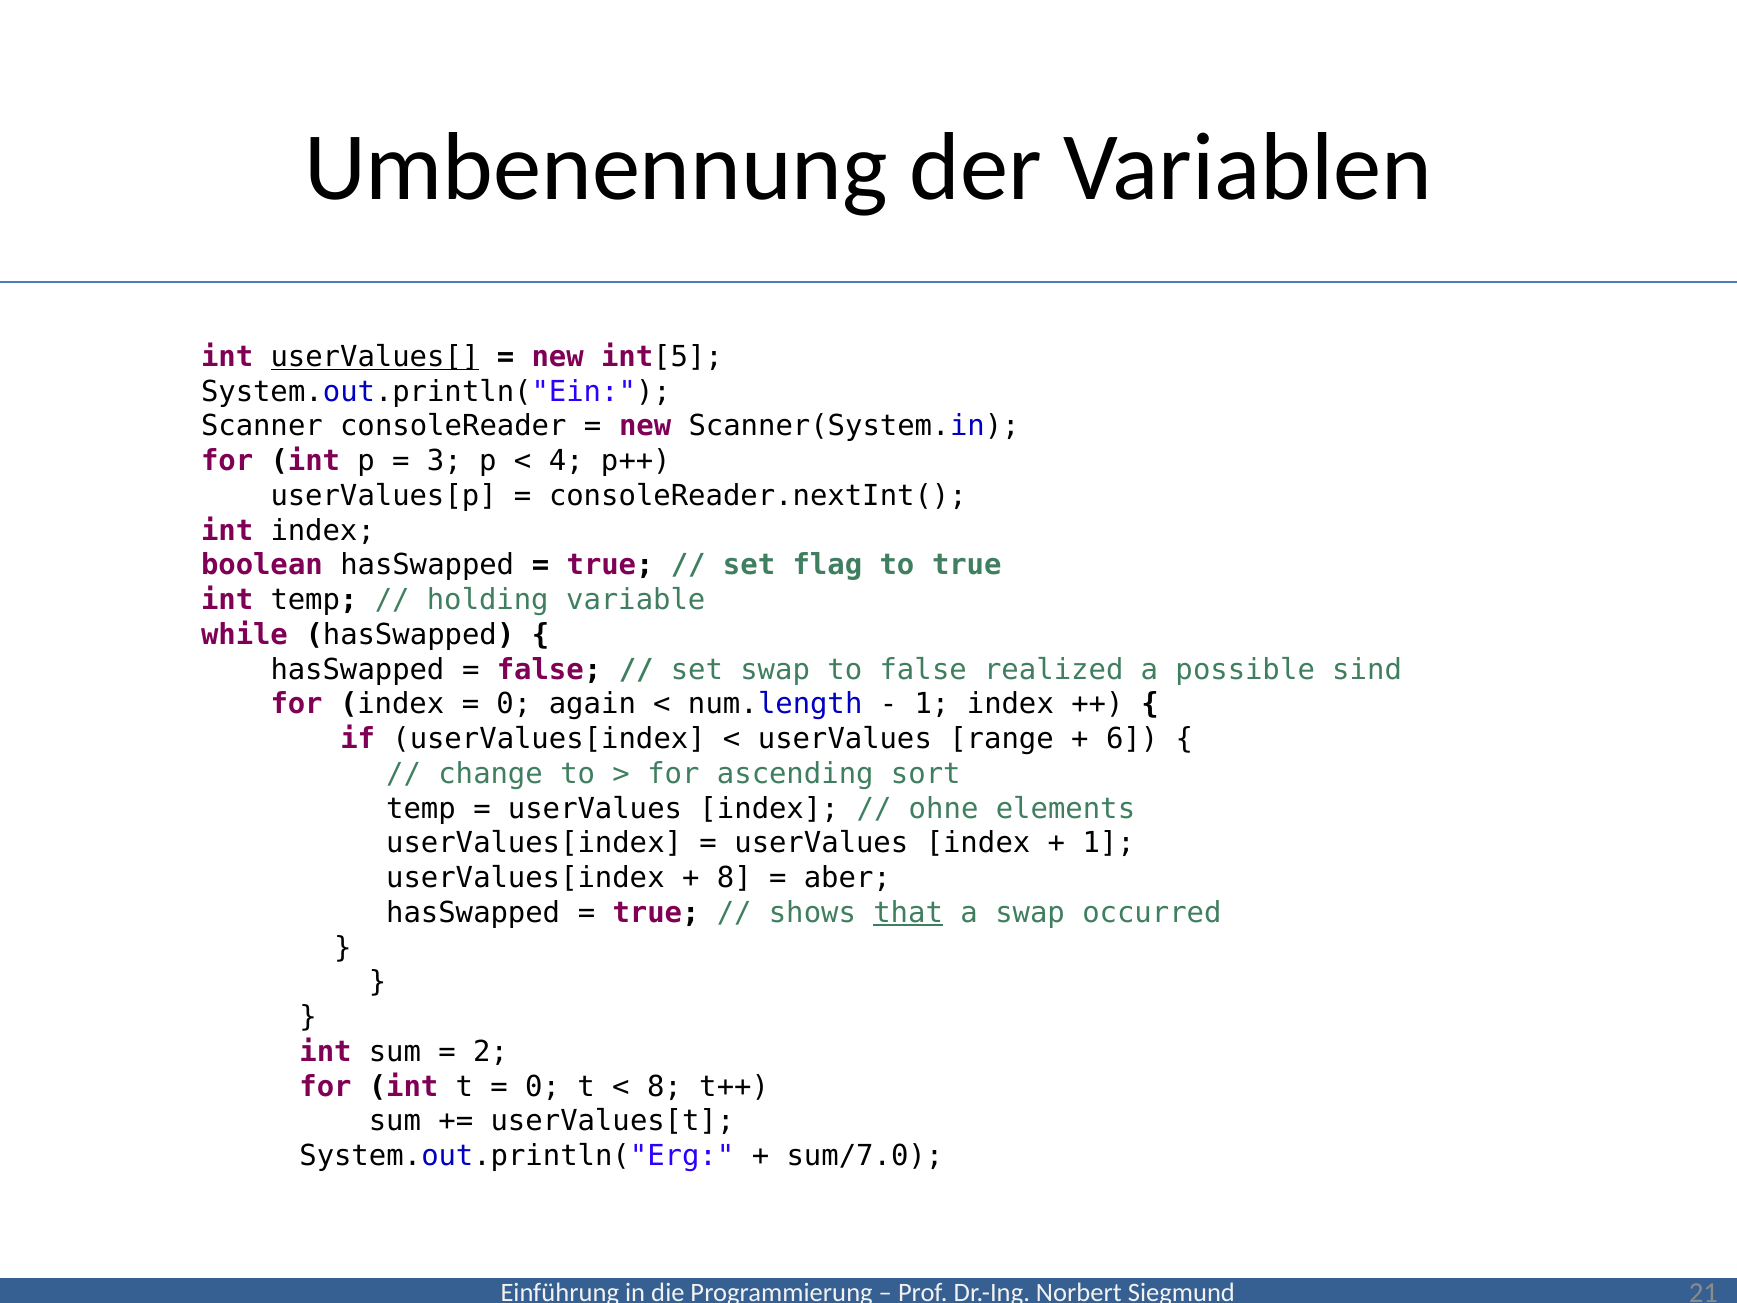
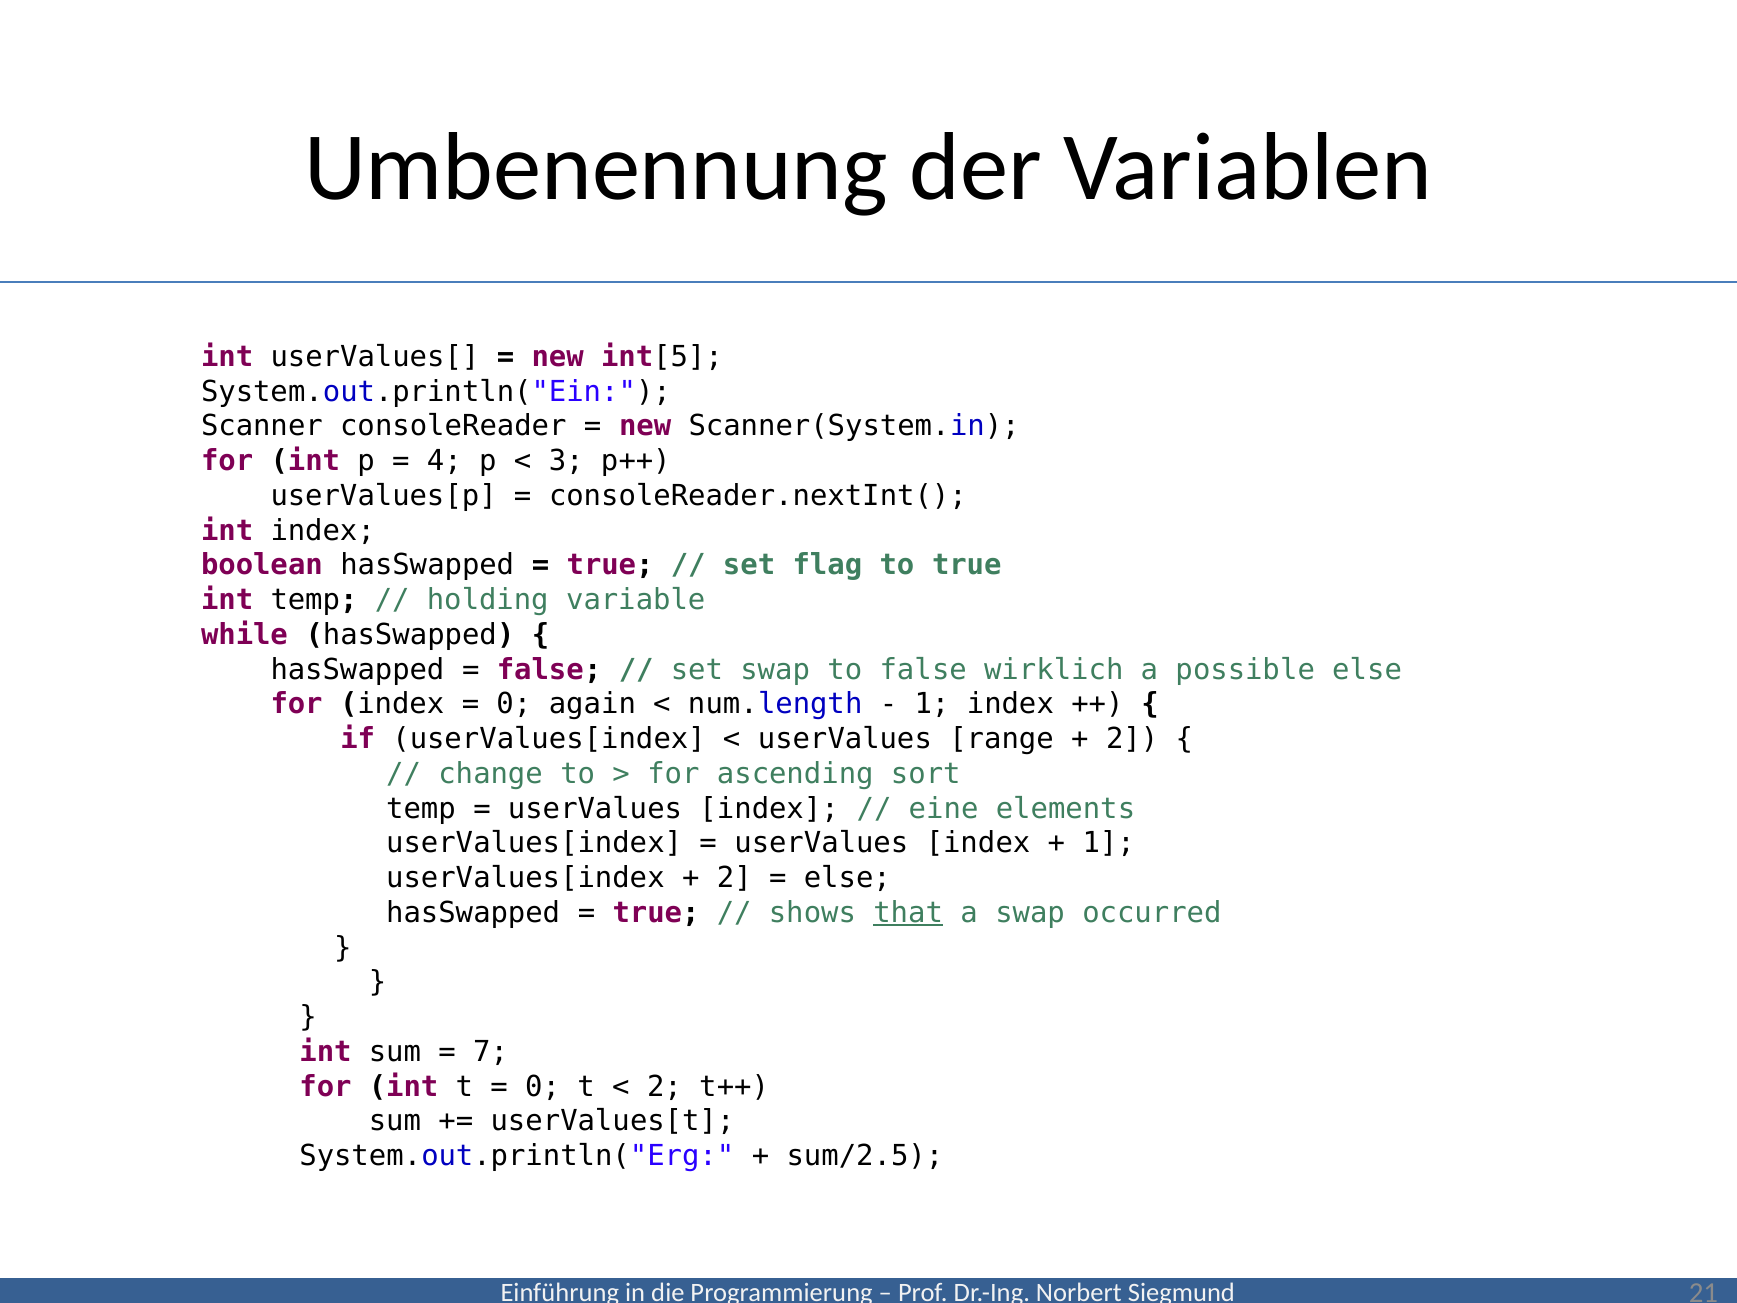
userValues[ underline: present -> none
3: 3 -> 4
4: 4 -> 3
realized: realized -> wirklich
possible sind: sind -> else
6 at (1132, 739): 6 -> 2
ohne: ohne -> eine
8 at (734, 878): 8 -> 2
aber at (847, 878): aber -> else
2: 2 -> 7
8 at (665, 1086): 8 -> 2
sum/7.0: sum/7.0 -> sum/2.5
